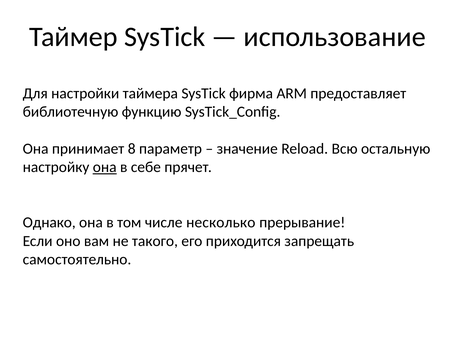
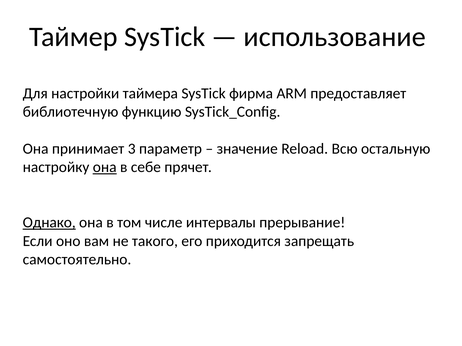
8: 8 -> 3
Однако underline: none -> present
несколько: несколько -> интервалы
